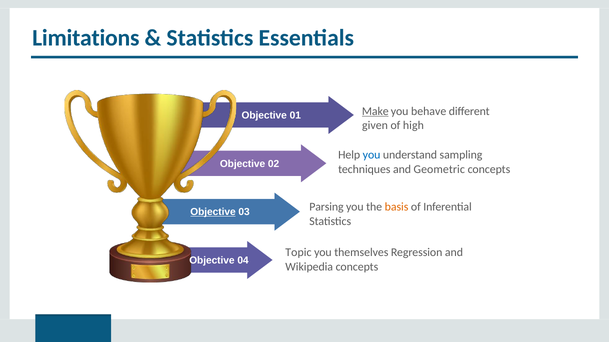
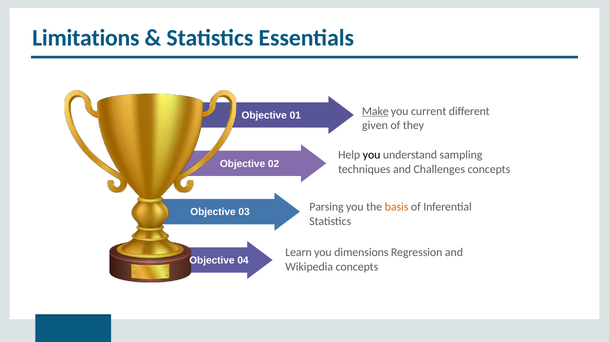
behave: behave -> current
high: high -> they
you at (372, 155) colour: blue -> black
Geometric: Geometric -> Challenges
Objective at (213, 212) underline: present -> none
Topic: Topic -> Learn
themselves: themselves -> dimensions
